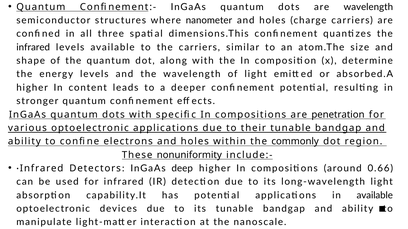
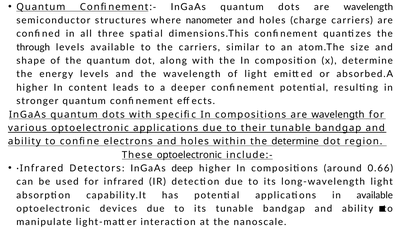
infrared at (33, 47): infrared -> through
compositions are penetration: penetration -> wavelength
the commonly: commonly -> determine
These nonuniformity: nonuniformity -> optoelectronic
